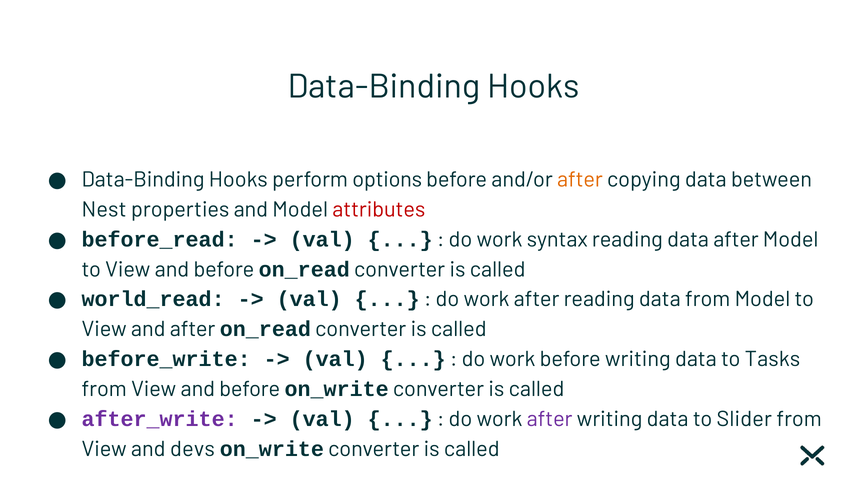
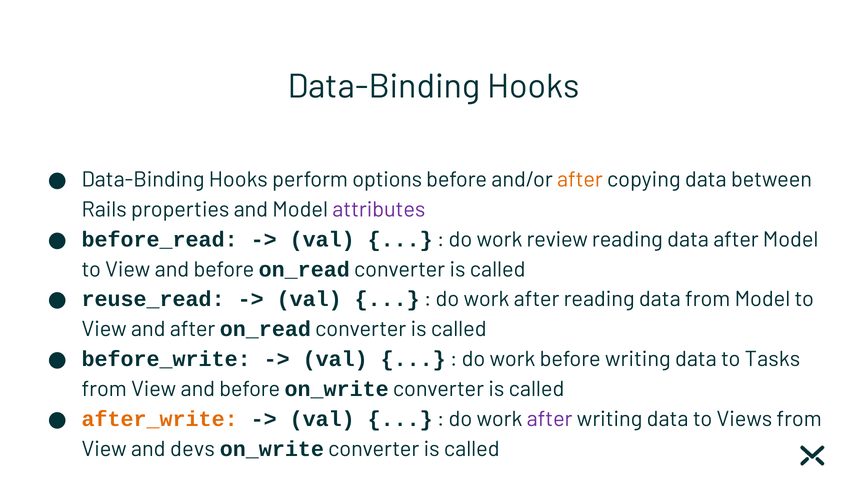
Nest: Nest -> Rails
attributes colour: red -> purple
syntax: syntax -> review
world_read: world_read -> reuse_read
after_write colour: purple -> orange
Slider: Slider -> Views
